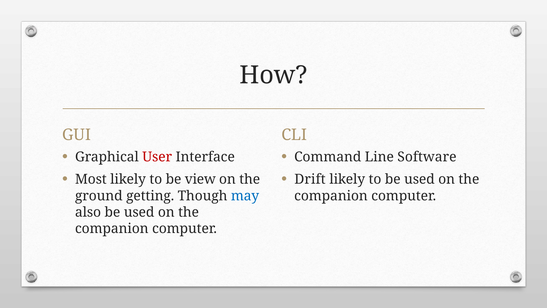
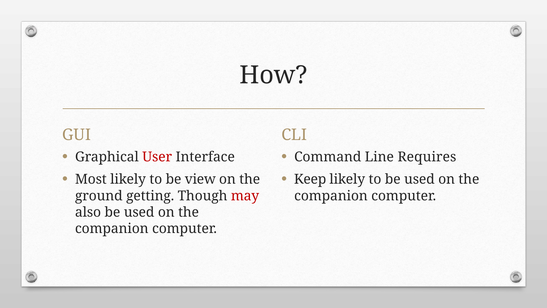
Software: Software -> Requires
Drift: Drift -> Keep
may colour: blue -> red
